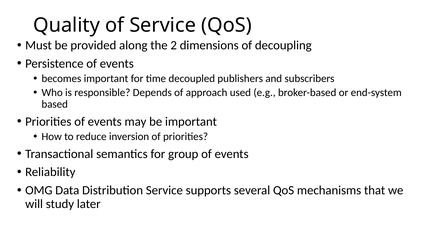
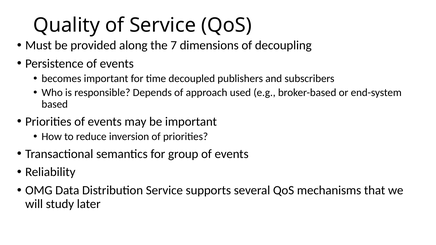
2: 2 -> 7
